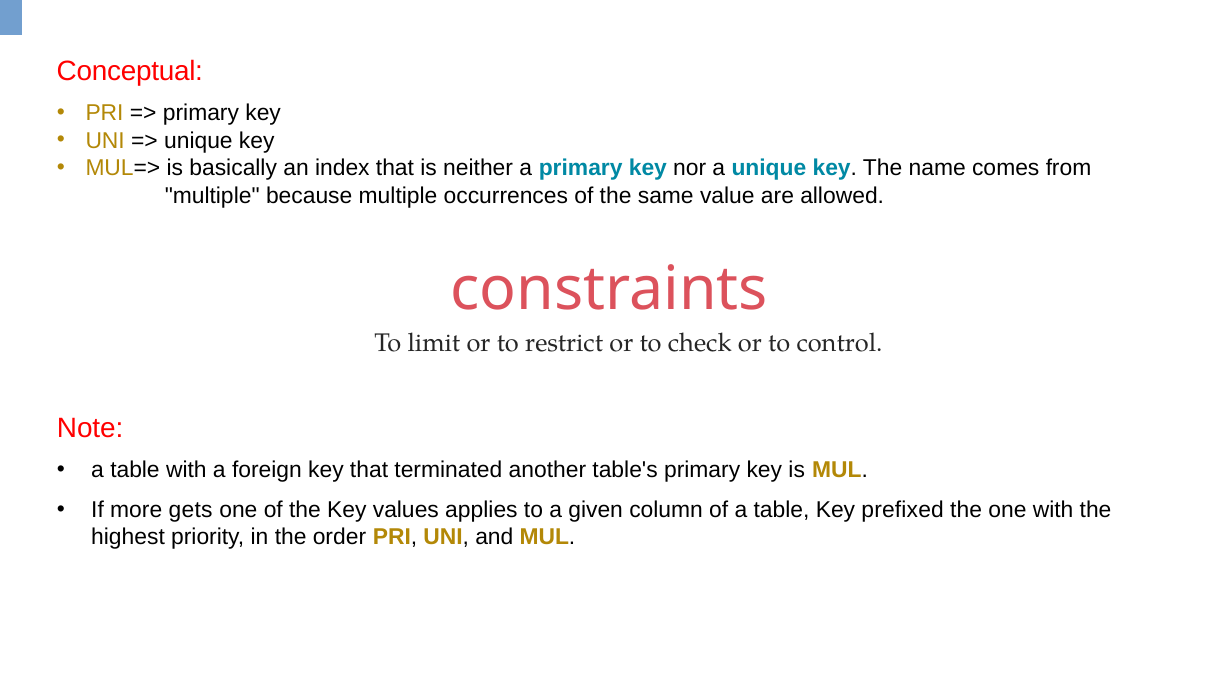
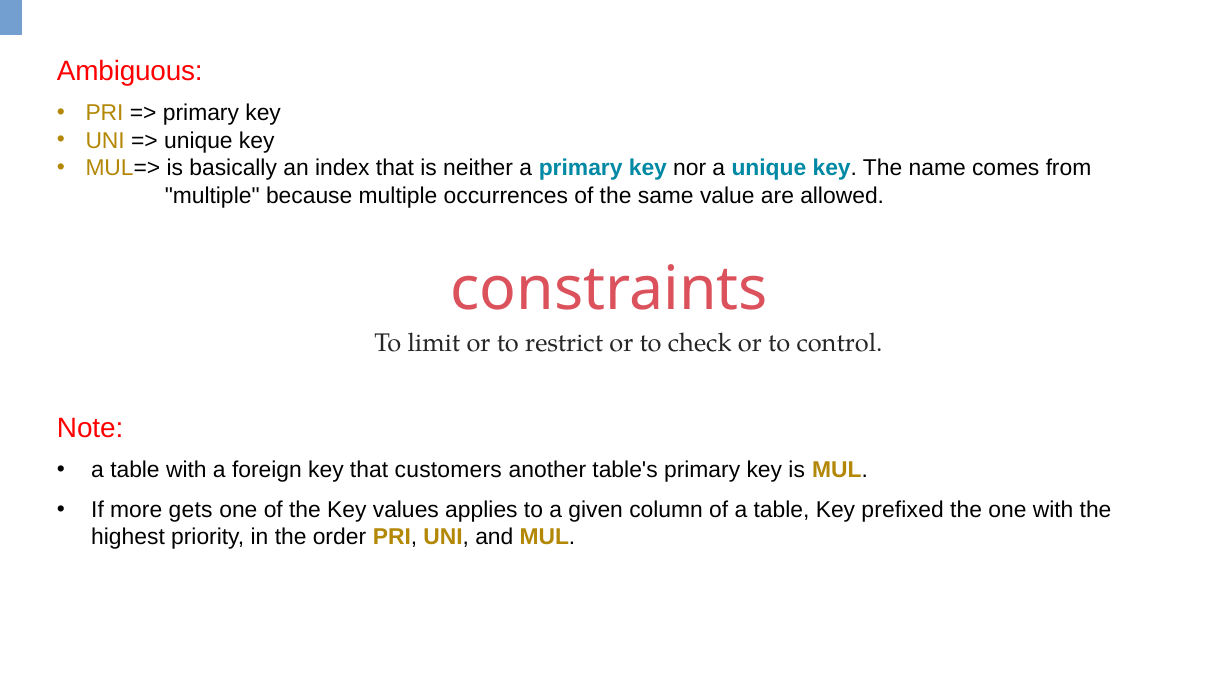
Conceptual: Conceptual -> Ambiguous
terminated: terminated -> customers
